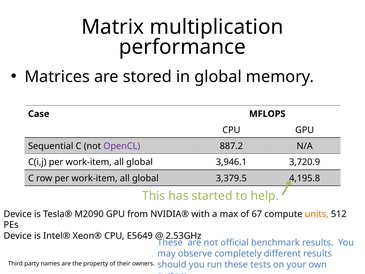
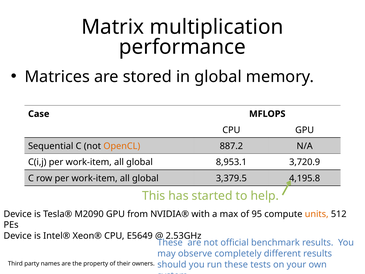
OpenCL colour: purple -> orange
3,946.1: 3,946.1 -> 8,953.1
67: 67 -> 95
